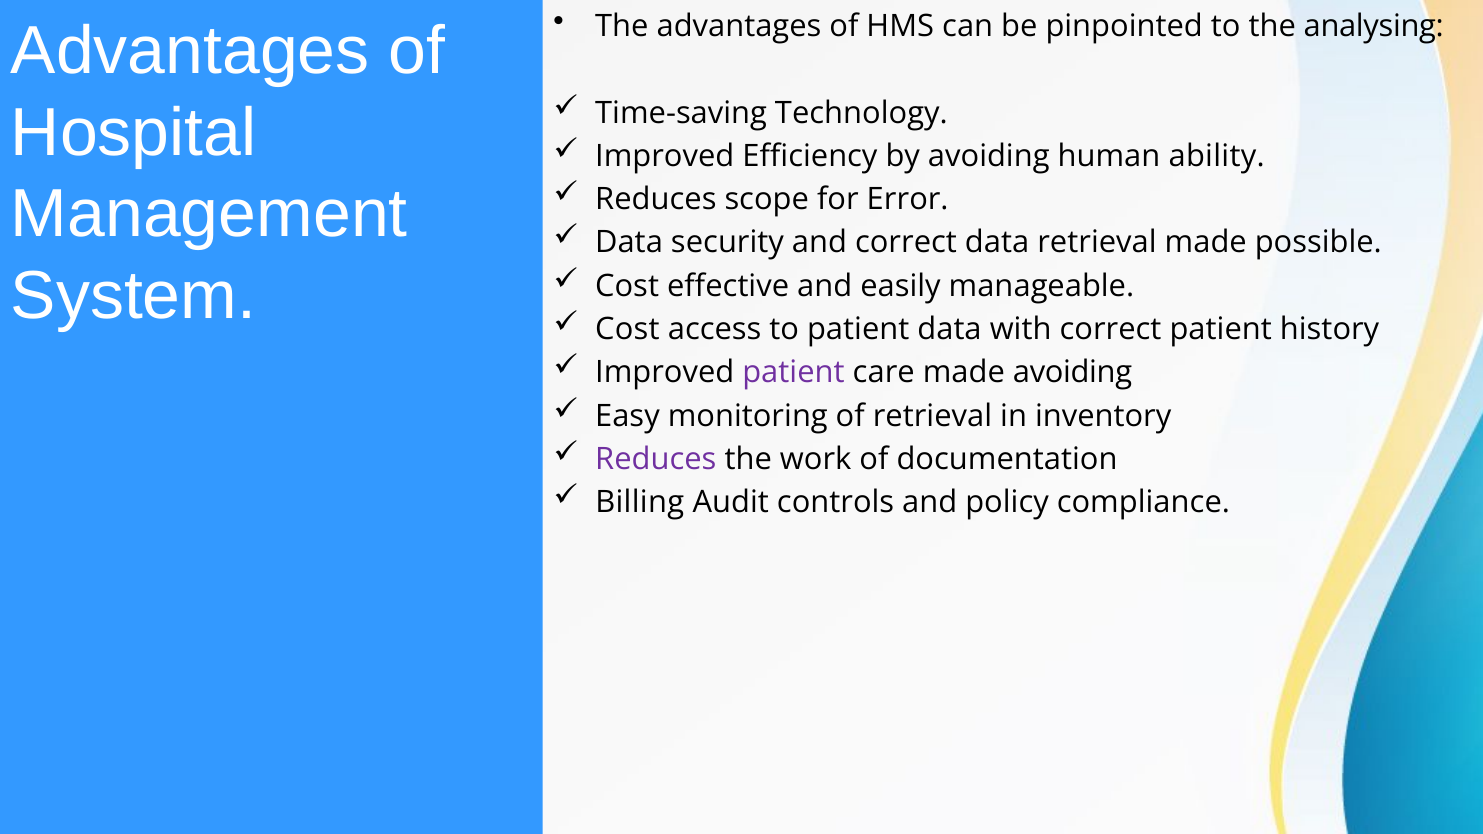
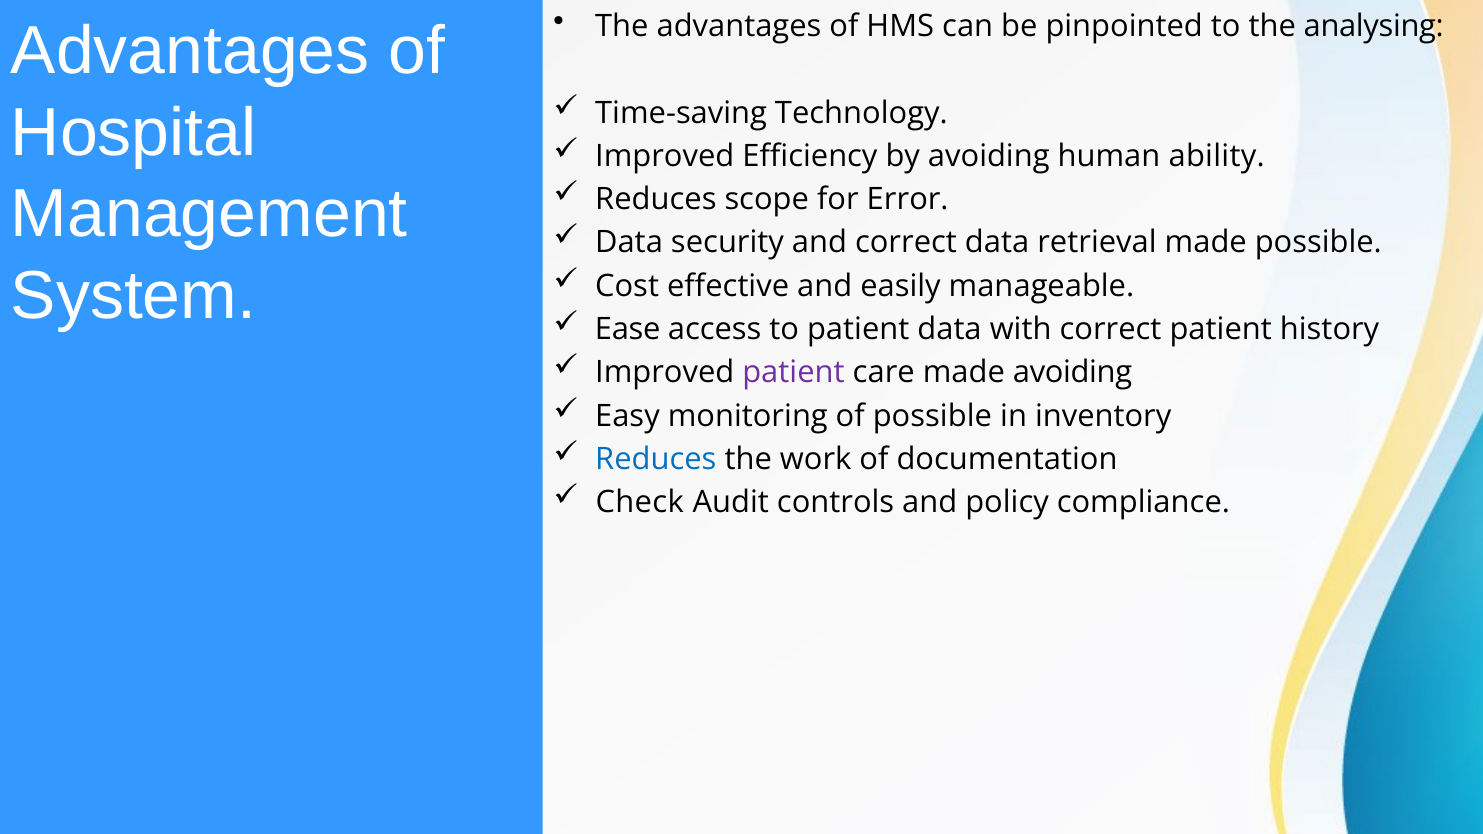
Cost at (627, 329): Cost -> Ease
of retrieval: retrieval -> possible
Reduces at (656, 459) colour: purple -> blue
Billing: Billing -> Check
